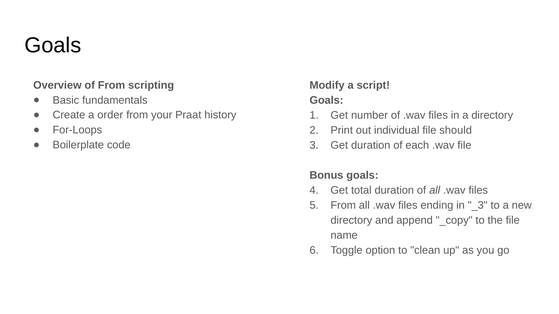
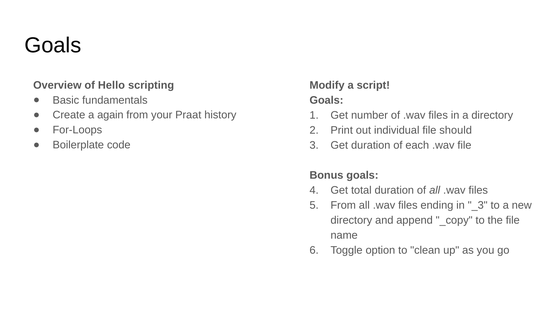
of From: From -> Hello
order: order -> again
